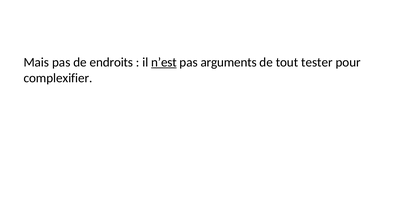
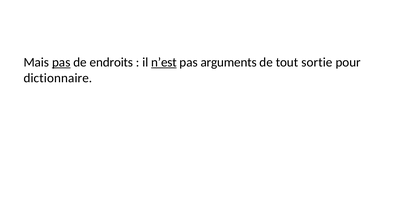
pas at (61, 62) underline: none -> present
tester: tester -> sortie
complexifier: complexifier -> dictionnaire
